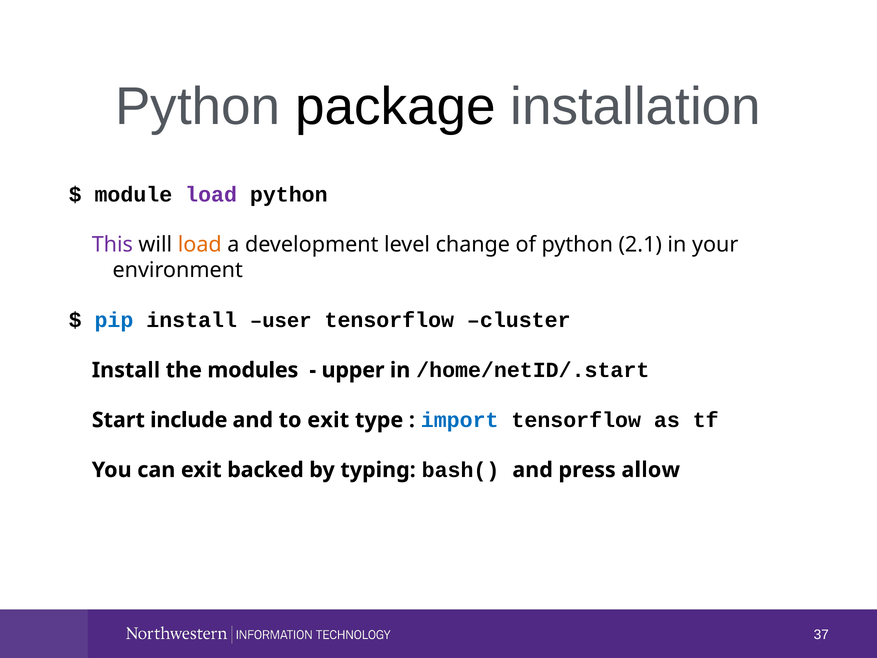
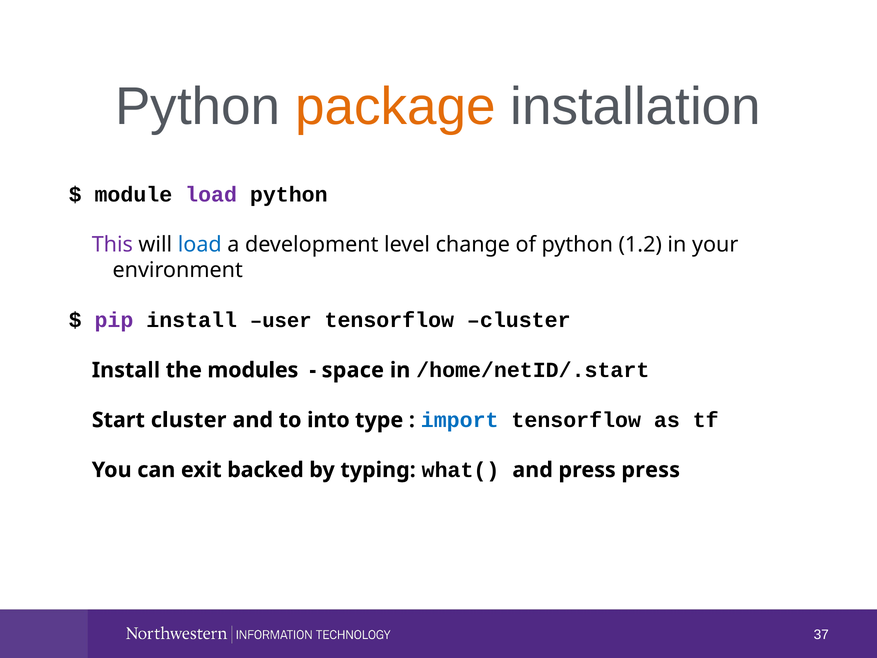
package colour: black -> orange
load at (200, 244) colour: orange -> blue
2.1: 2.1 -> 1.2
pip colour: blue -> purple
upper: upper -> space
Start include: include -> cluster
to exit: exit -> into
bash(: bash( -> what(
press allow: allow -> press
